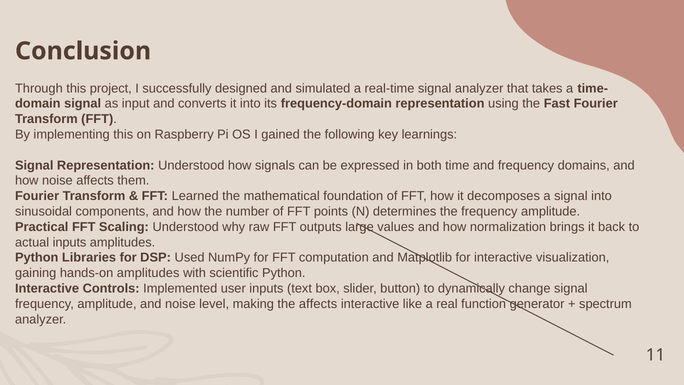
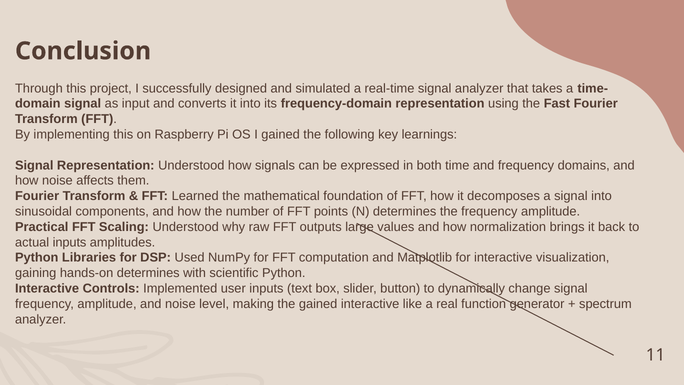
hands-on amplitudes: amplitudes -> determines
the affects: affects -> gained
